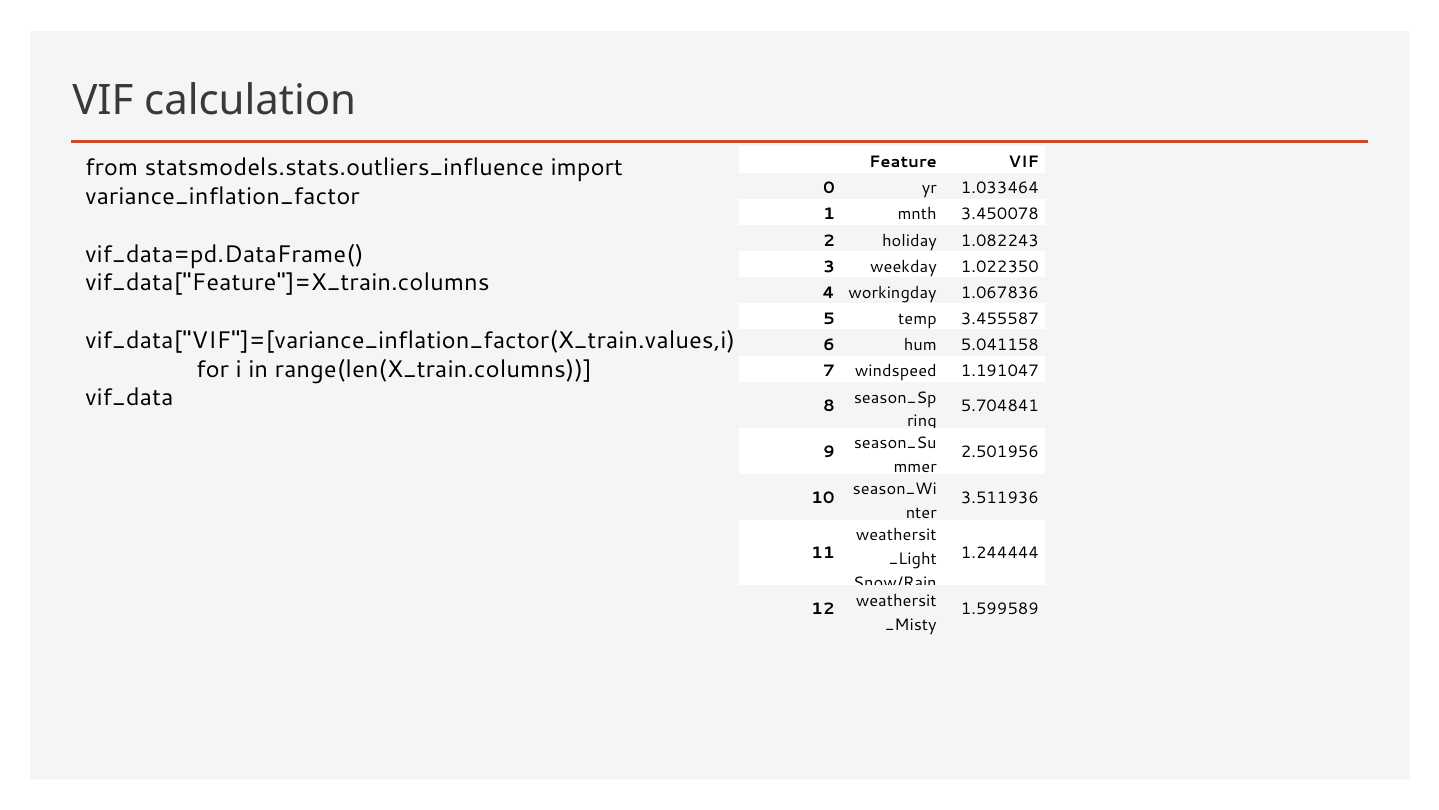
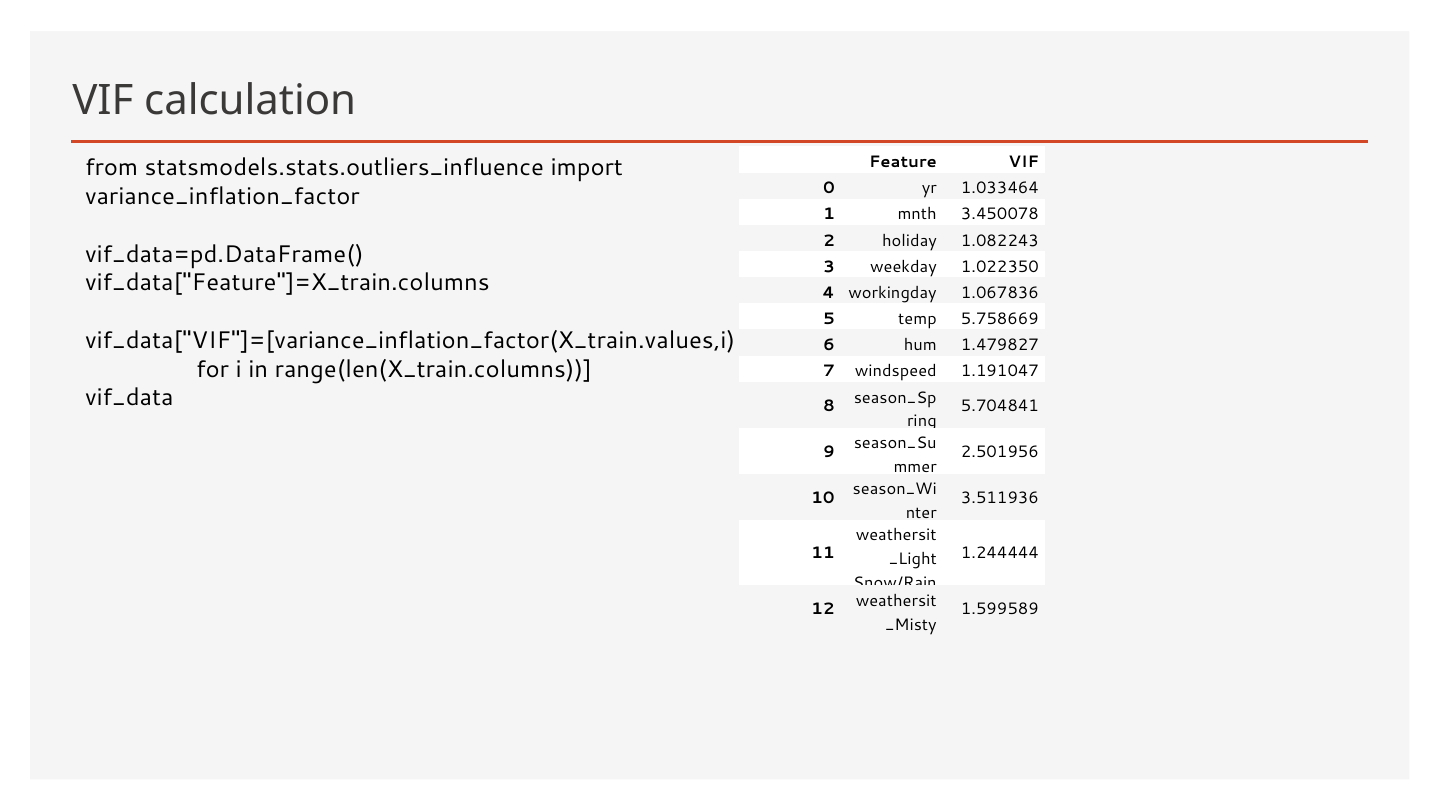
3.455587: 3.455587 -> 5.758669
5.041158: 5.041158 -> 1.479827
